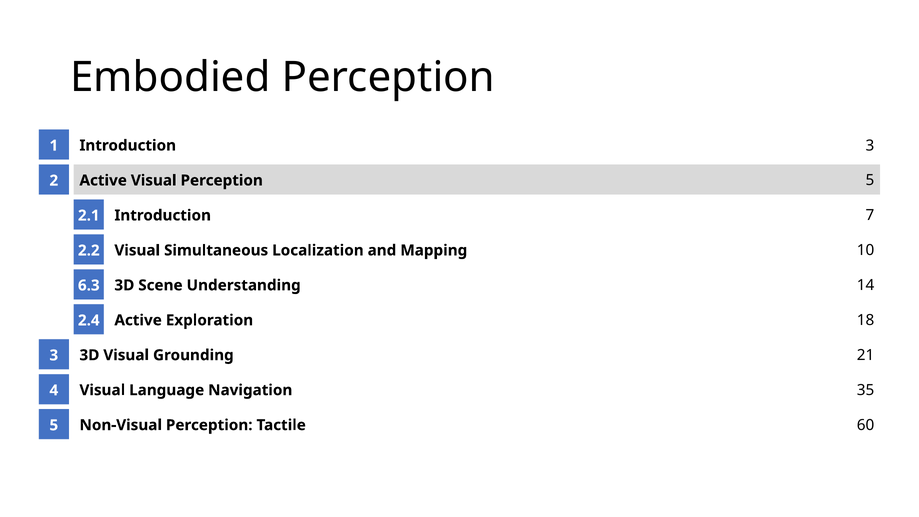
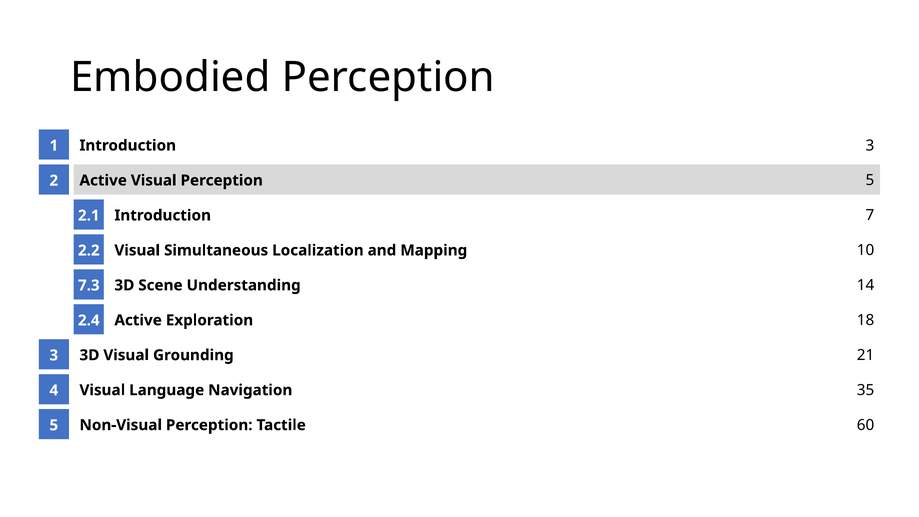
6.3: 6.3 -> 7.3
